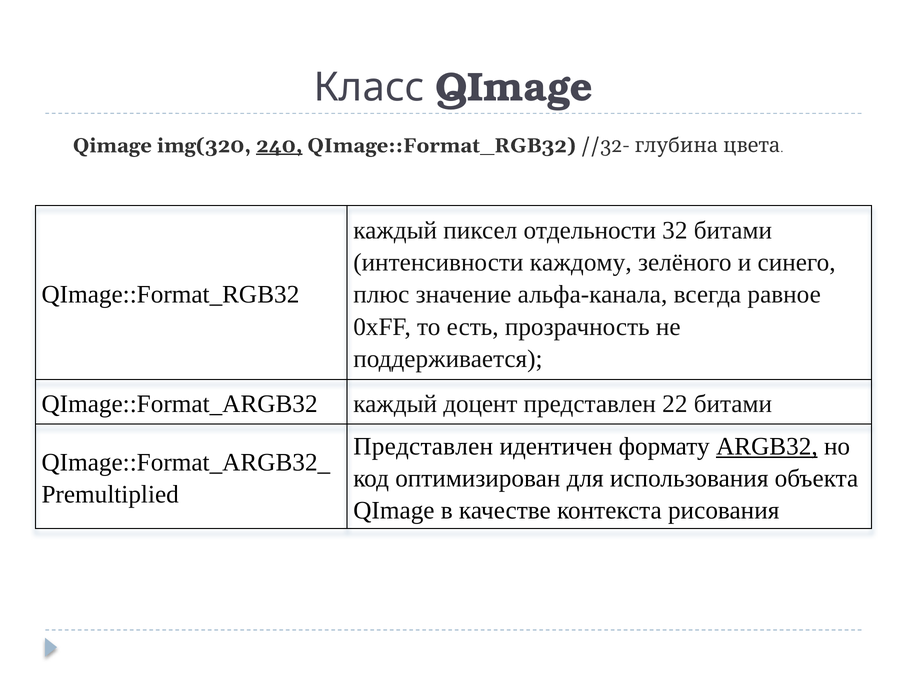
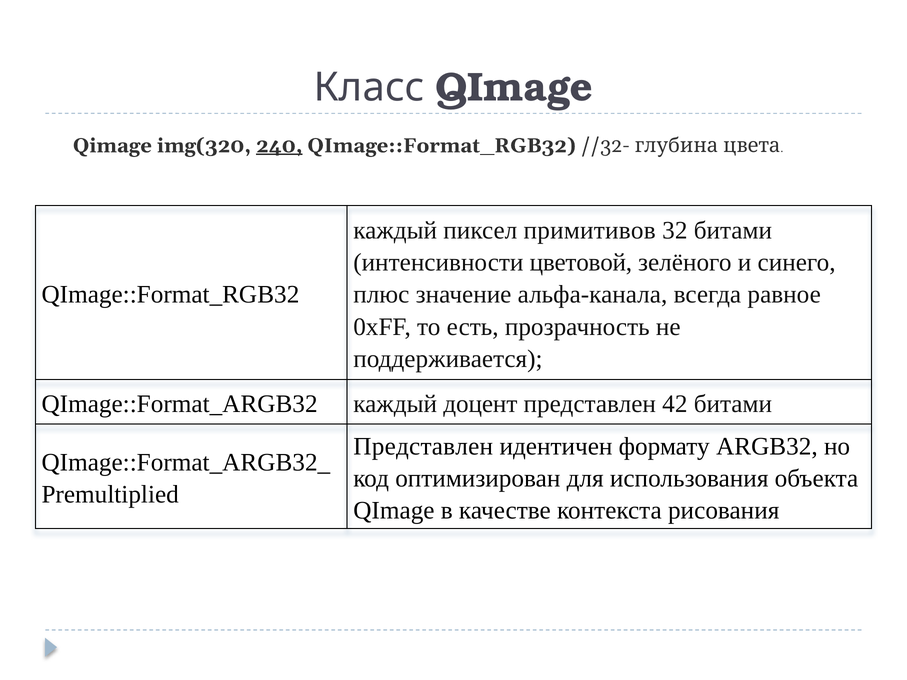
отдельности: отдельности -> примитивов
каждому: каждому -> цветовой
22: 22 -> 42
ARGB32 underline: present -> none
